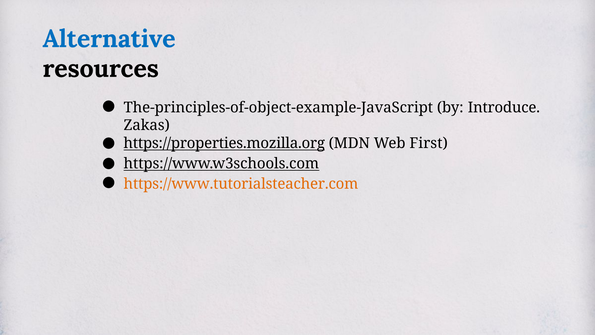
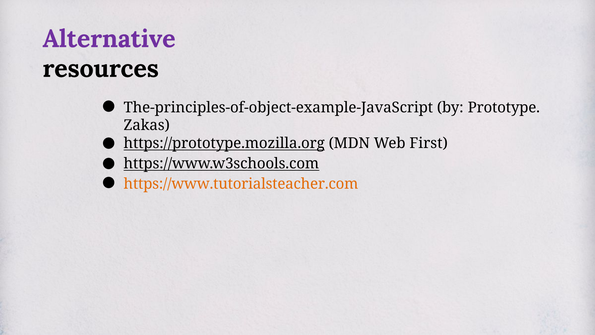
Alternative colour: blue -> purple
Introduce: Introduce -> Prototype
https://properties.mozilla.org: https://properties.mozilla.org -> https://prototype.mozilla.org
